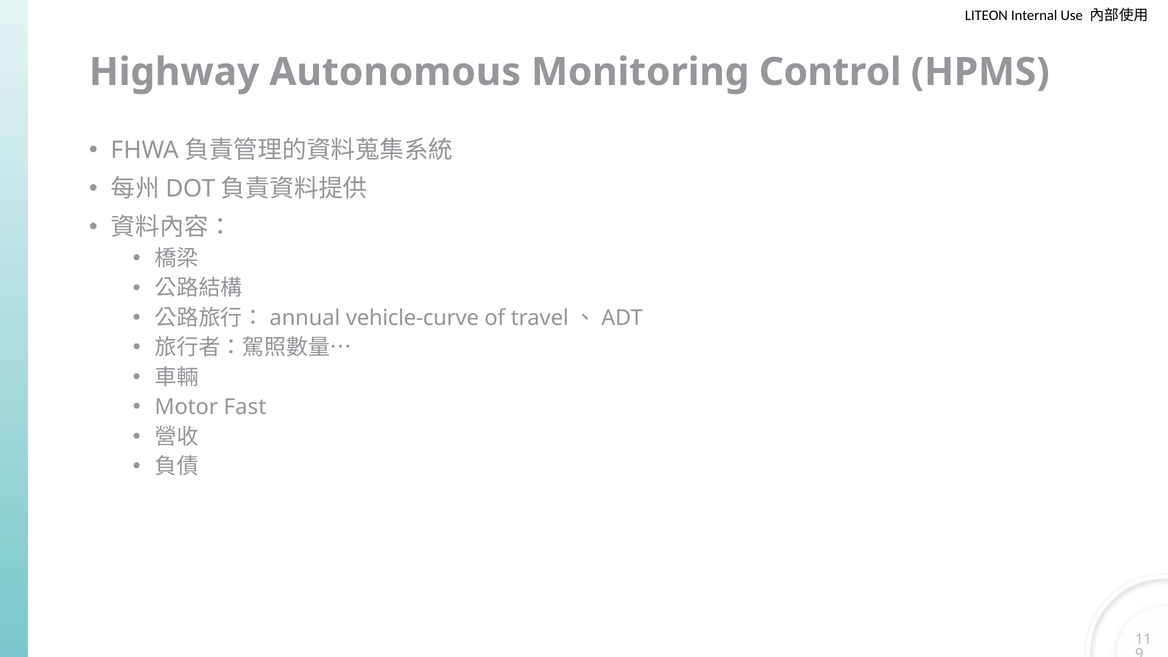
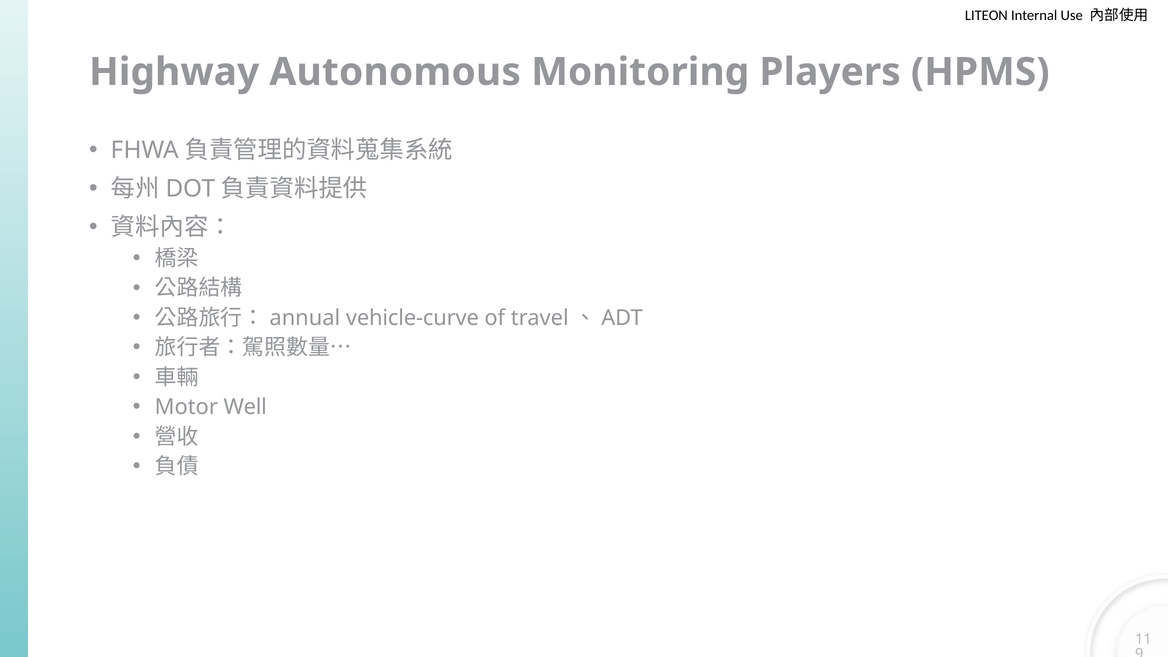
Control: Control -> Players
Fast: Fast -> Well
